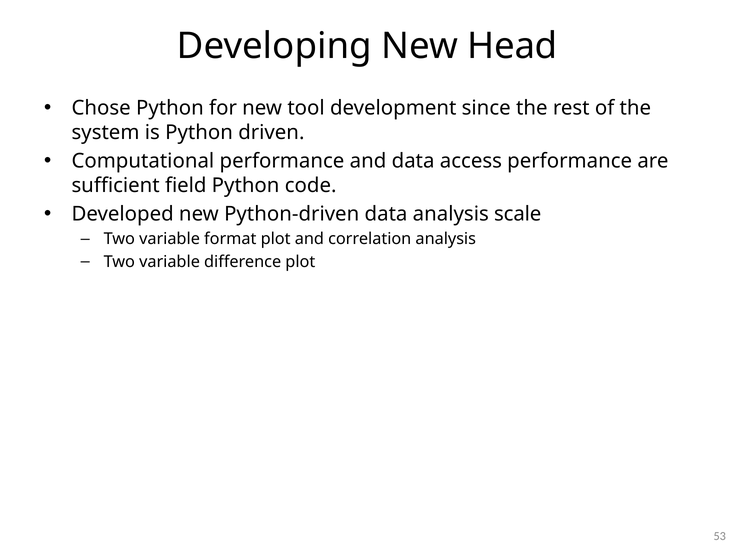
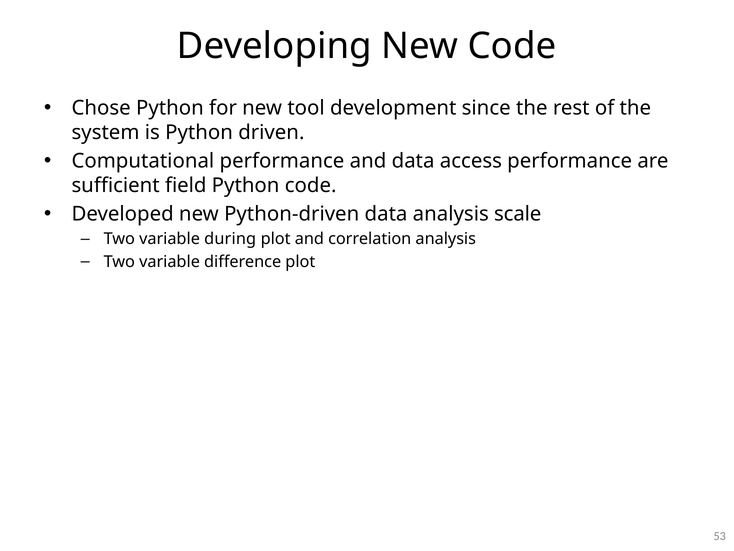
New Head: Head -> Code
format: format -> during
